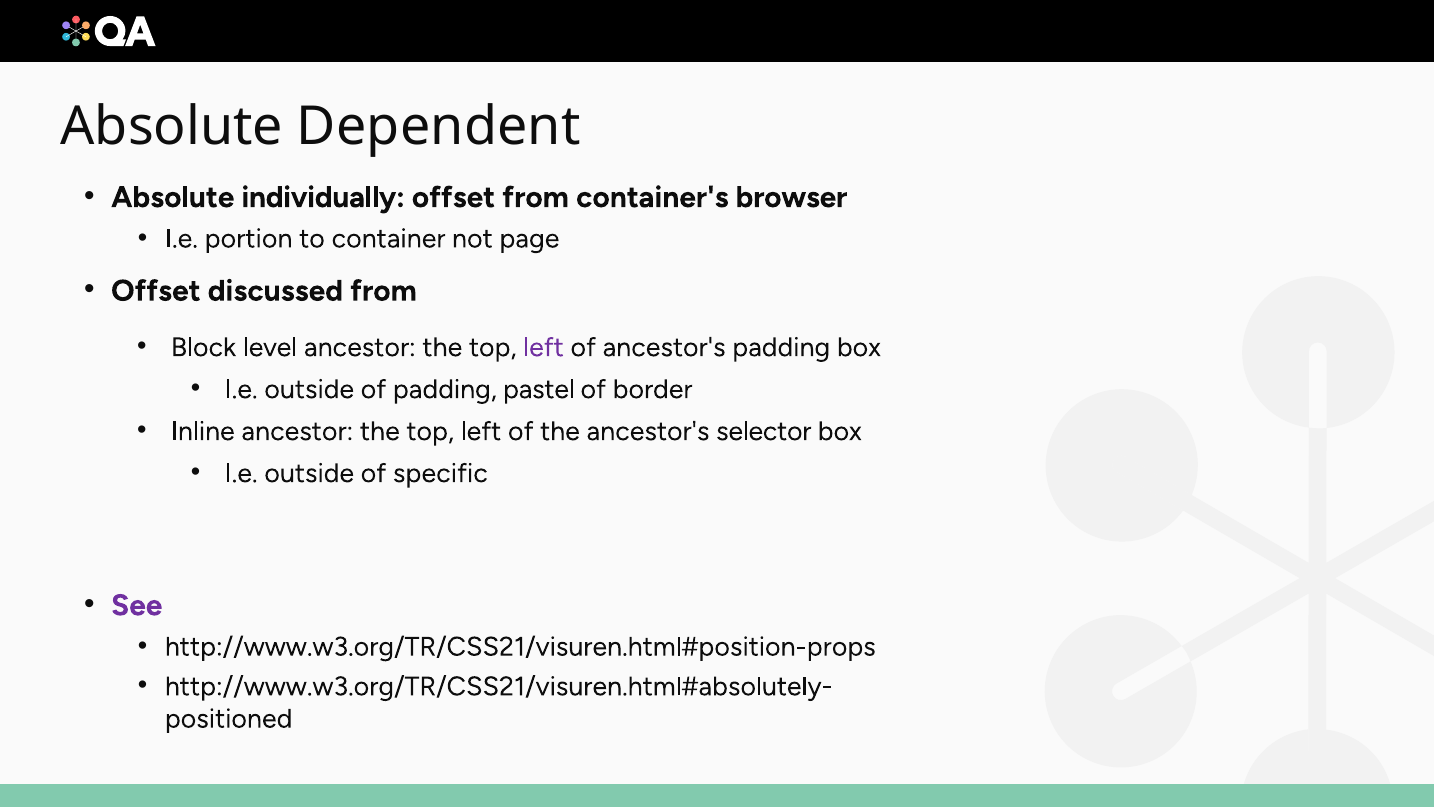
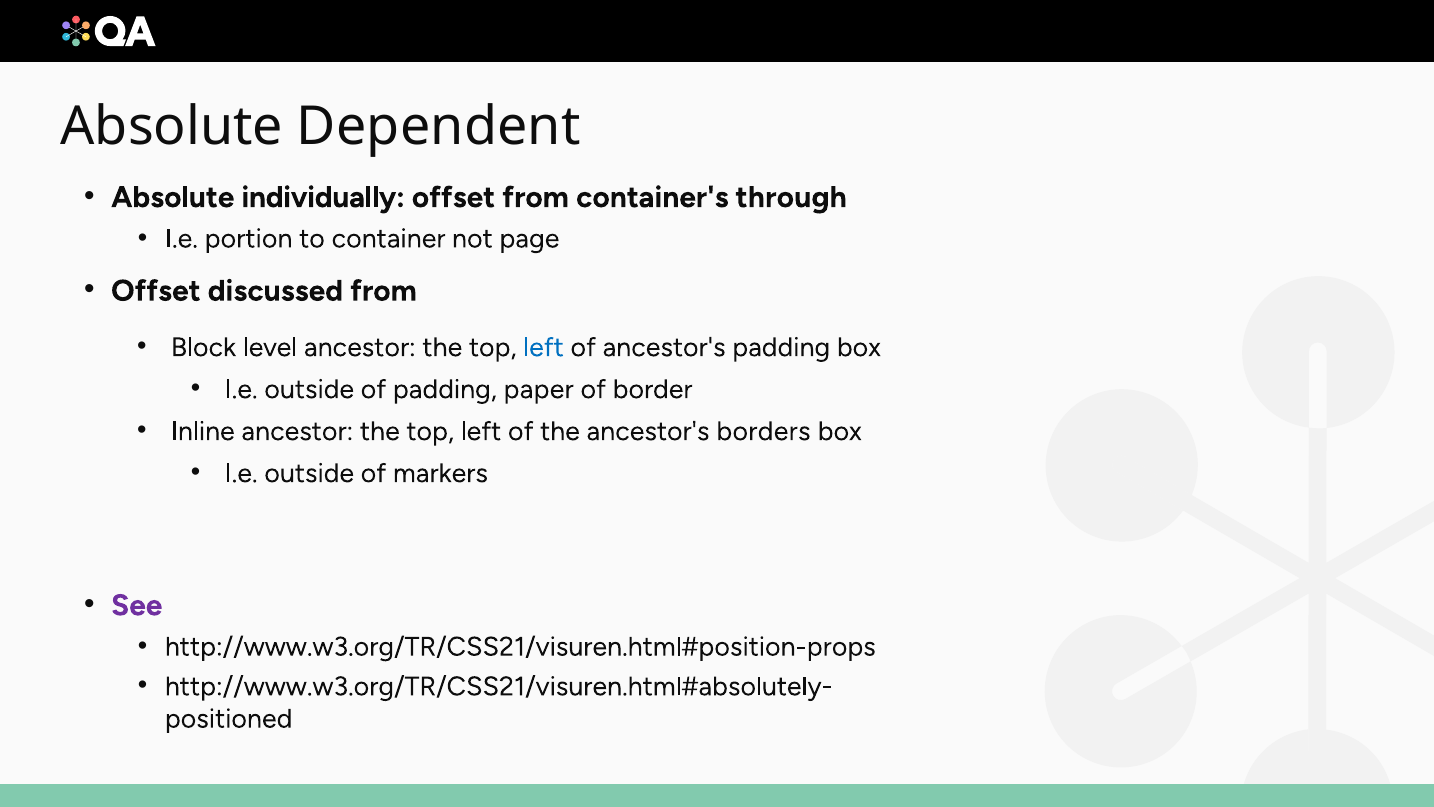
browser: browser -> through
left at (544, 347) colour: purple -> blue
pastel: pastel -> paper
selector: selector -> borders
specific: specific -> markers
